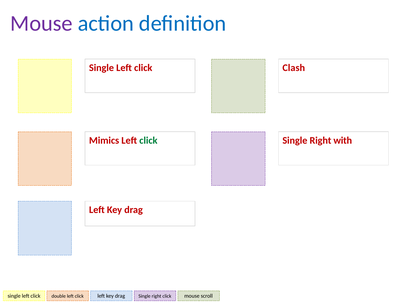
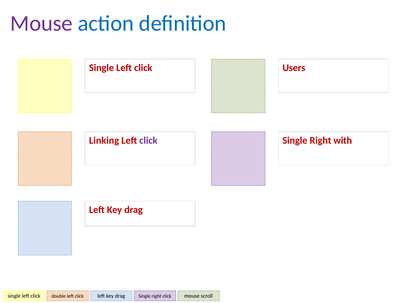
Clash: Clash -> Users
Mimics: Mimics -> Linking
click at (148, 140) colour: green -> purple
